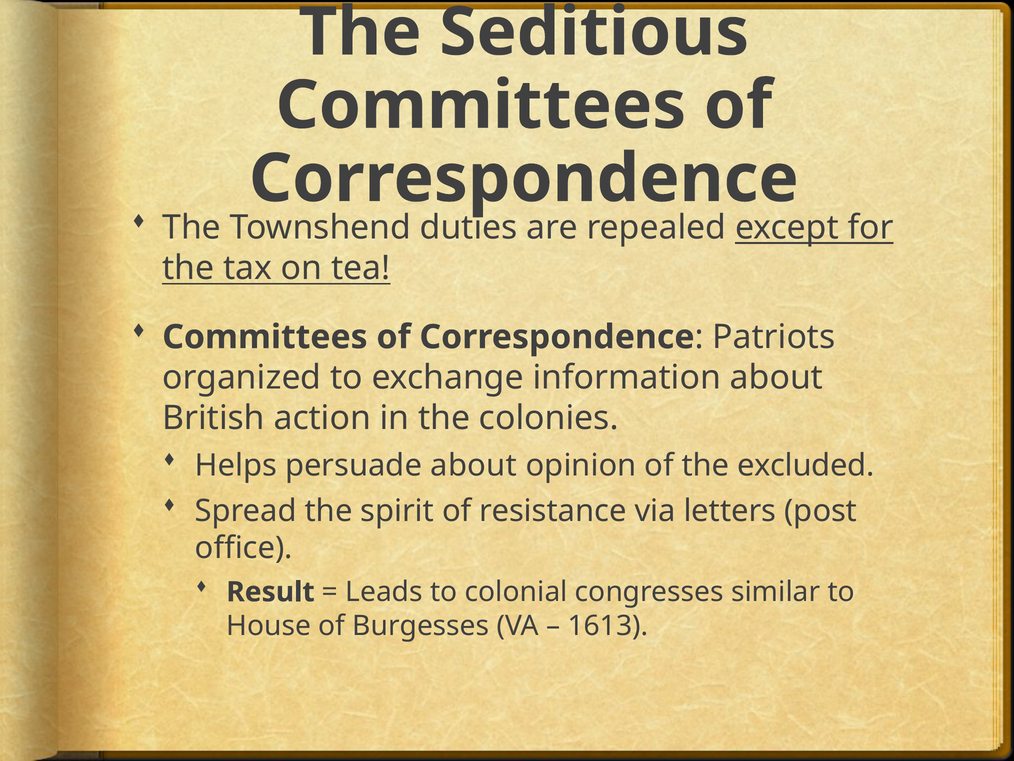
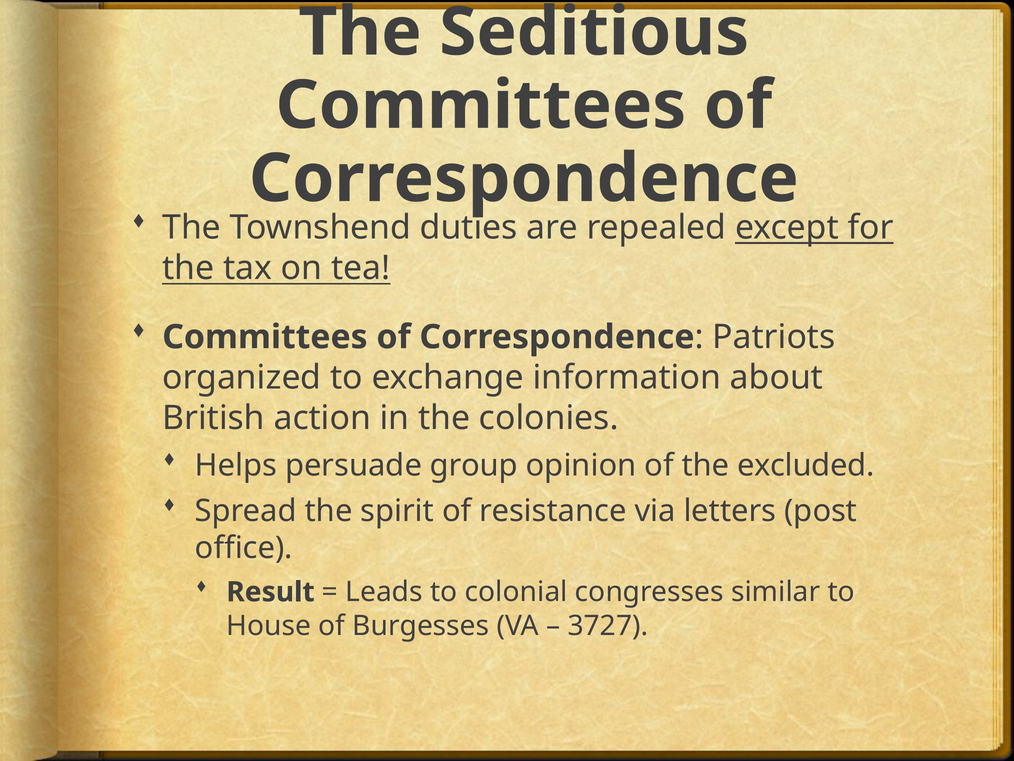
persuade about: about -> group
1613: 1613 -> 3727
